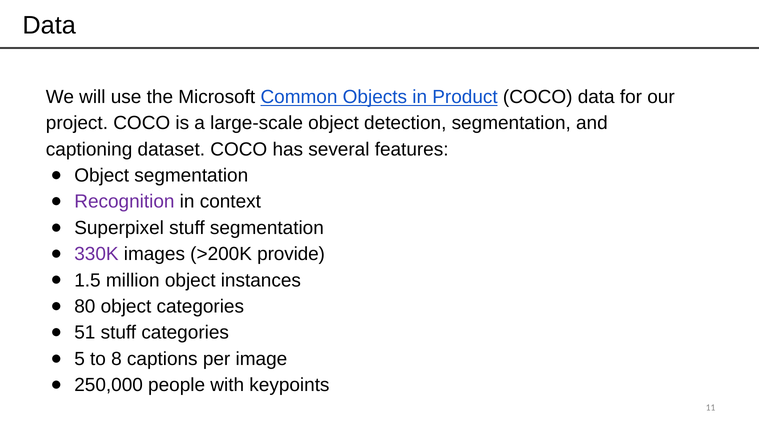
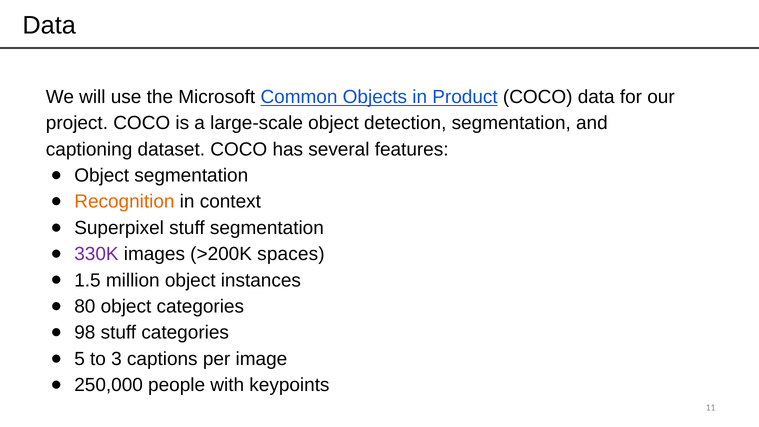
Recognition colour: purple -> orange
provide: provide -> spaces
51: 51 -> 98
8: 8 -> 3
